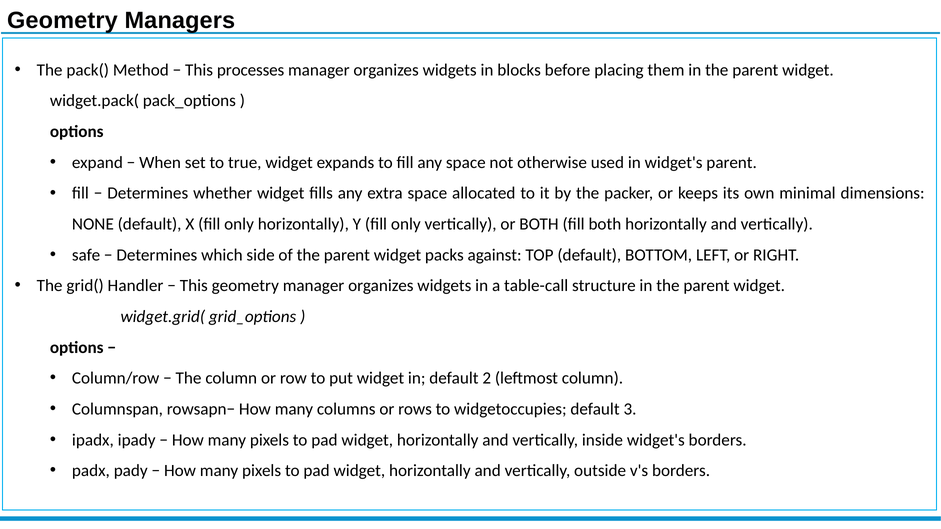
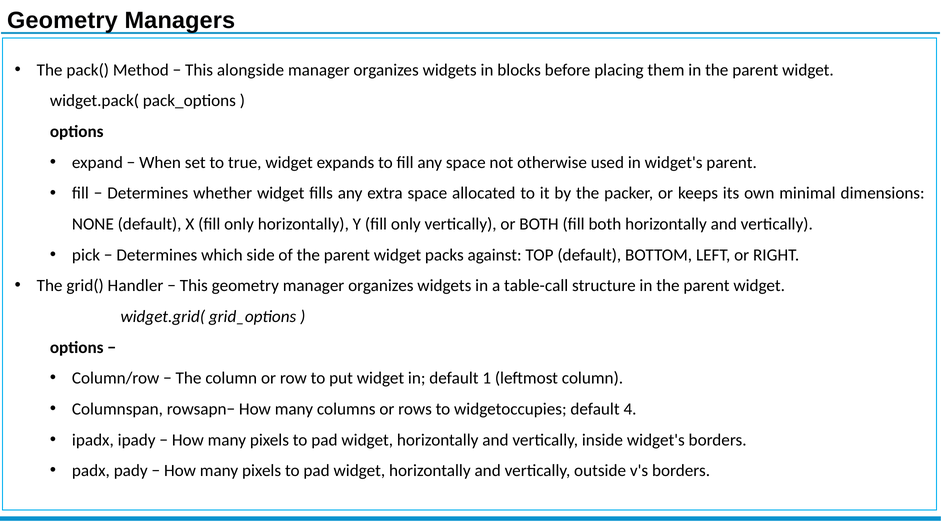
processes: processes -> alongside
safe: safe -> pick
2: 2 -> 1
3: 3 -> 4
